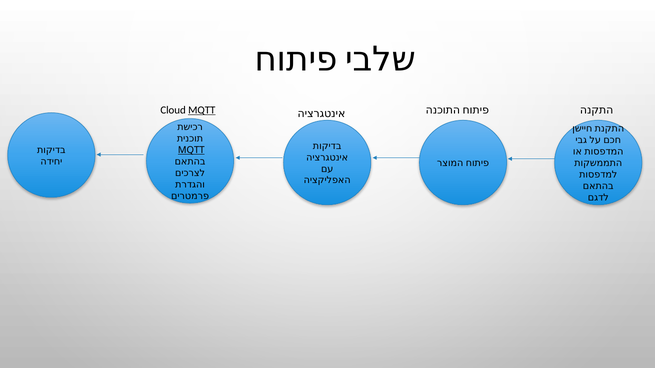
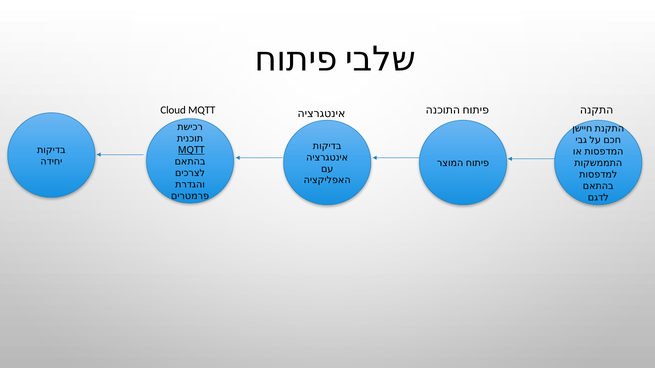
MQTT at (202, 110) underline: present -> none
